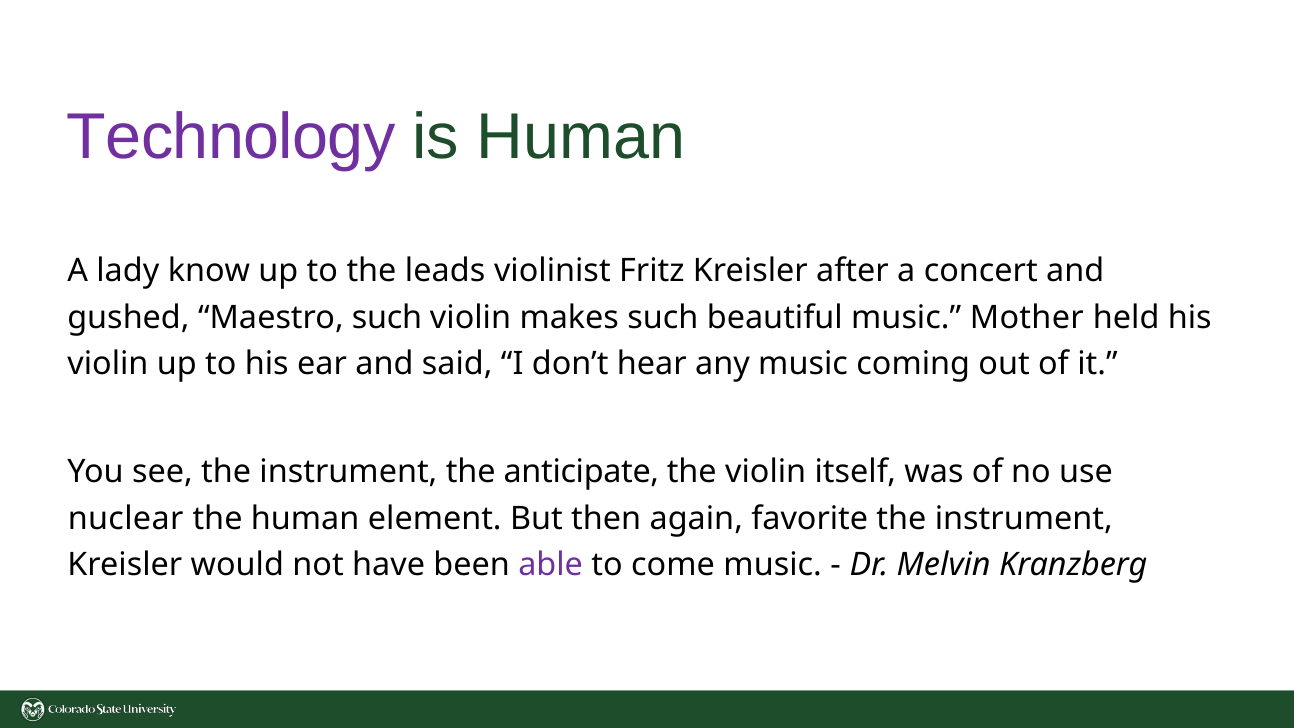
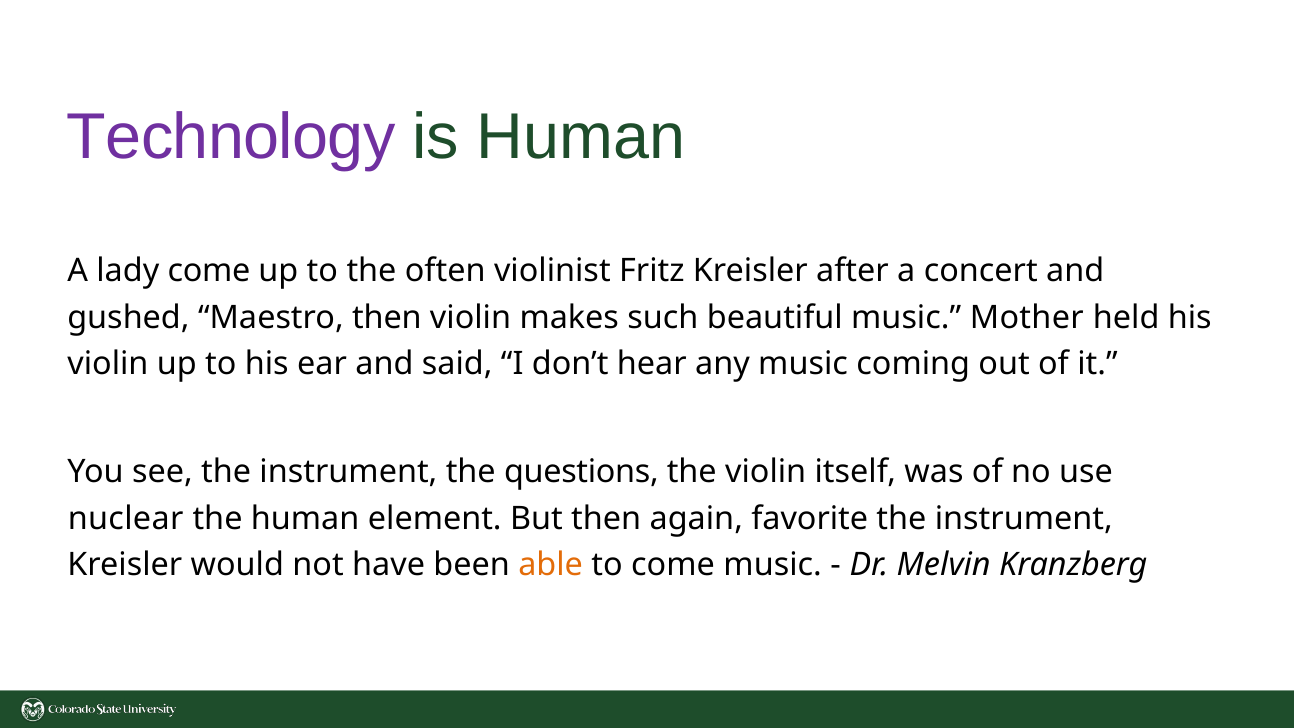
lady know: know -> come
leads: leads -> often
Maestro such: such -> then
anticipate: anticipate -> questions
able colour: purple -> orange
